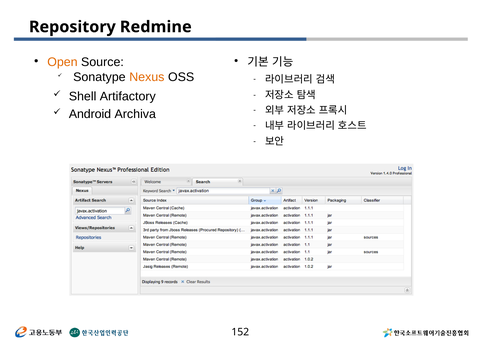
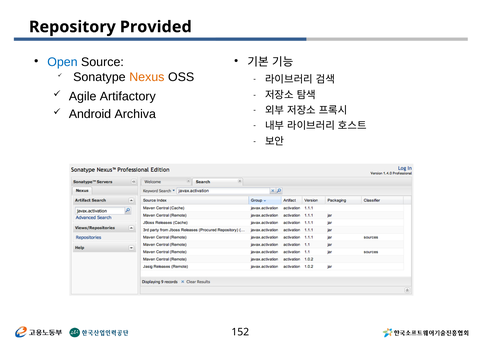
Redmine: Redmine -> Provided
Open colour: orange -> blue
Shell: Shell -> Agile
